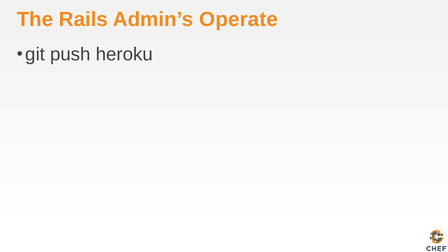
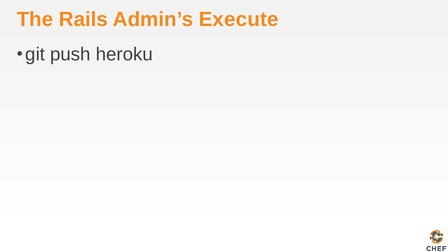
Operate: Operate -> Execute
